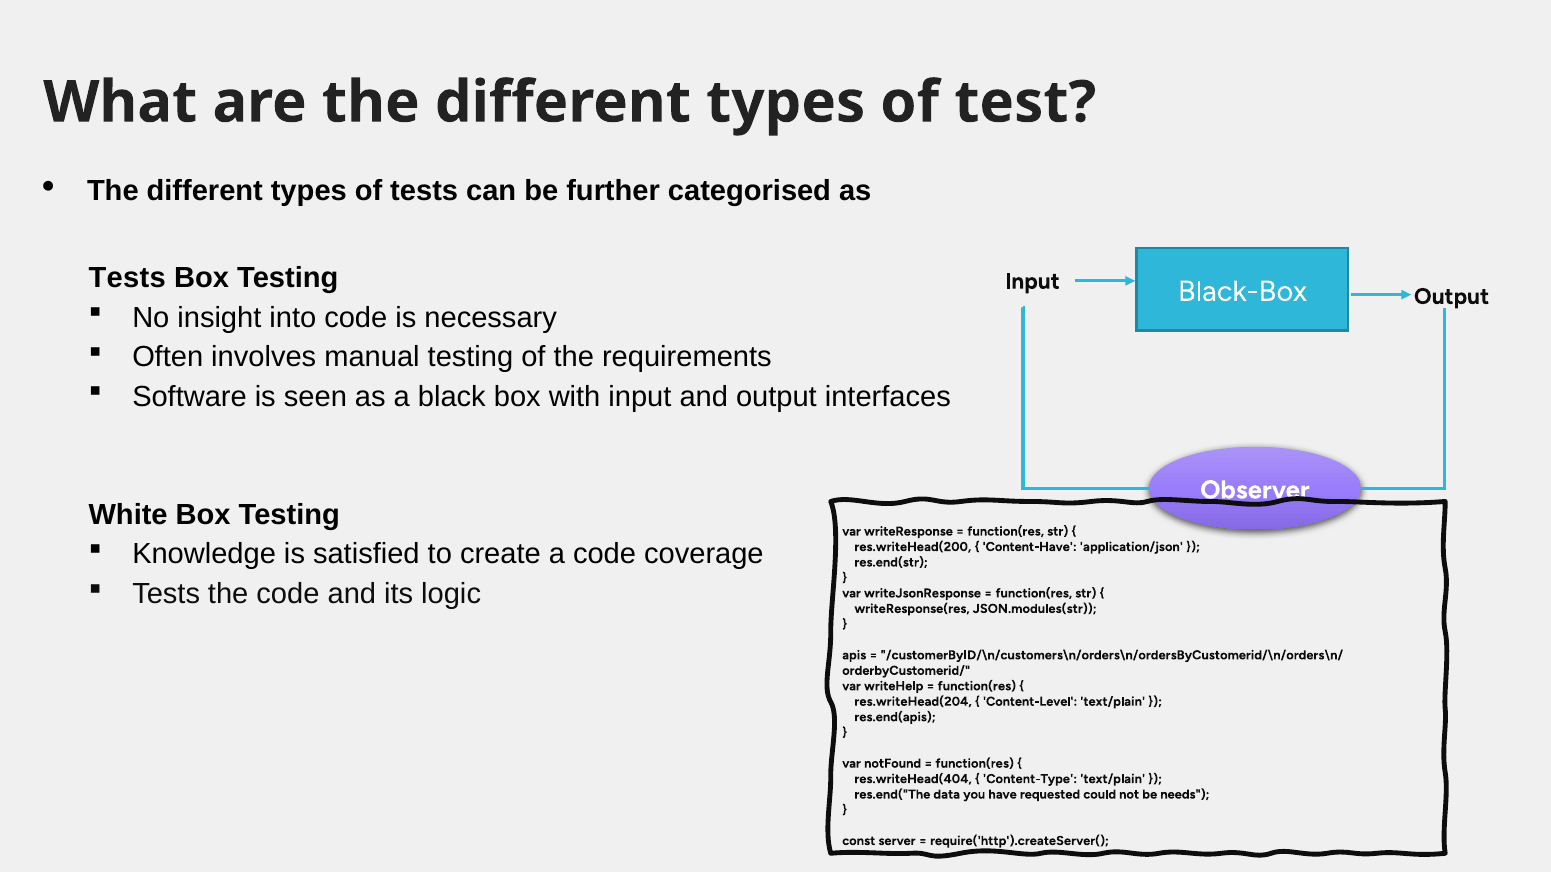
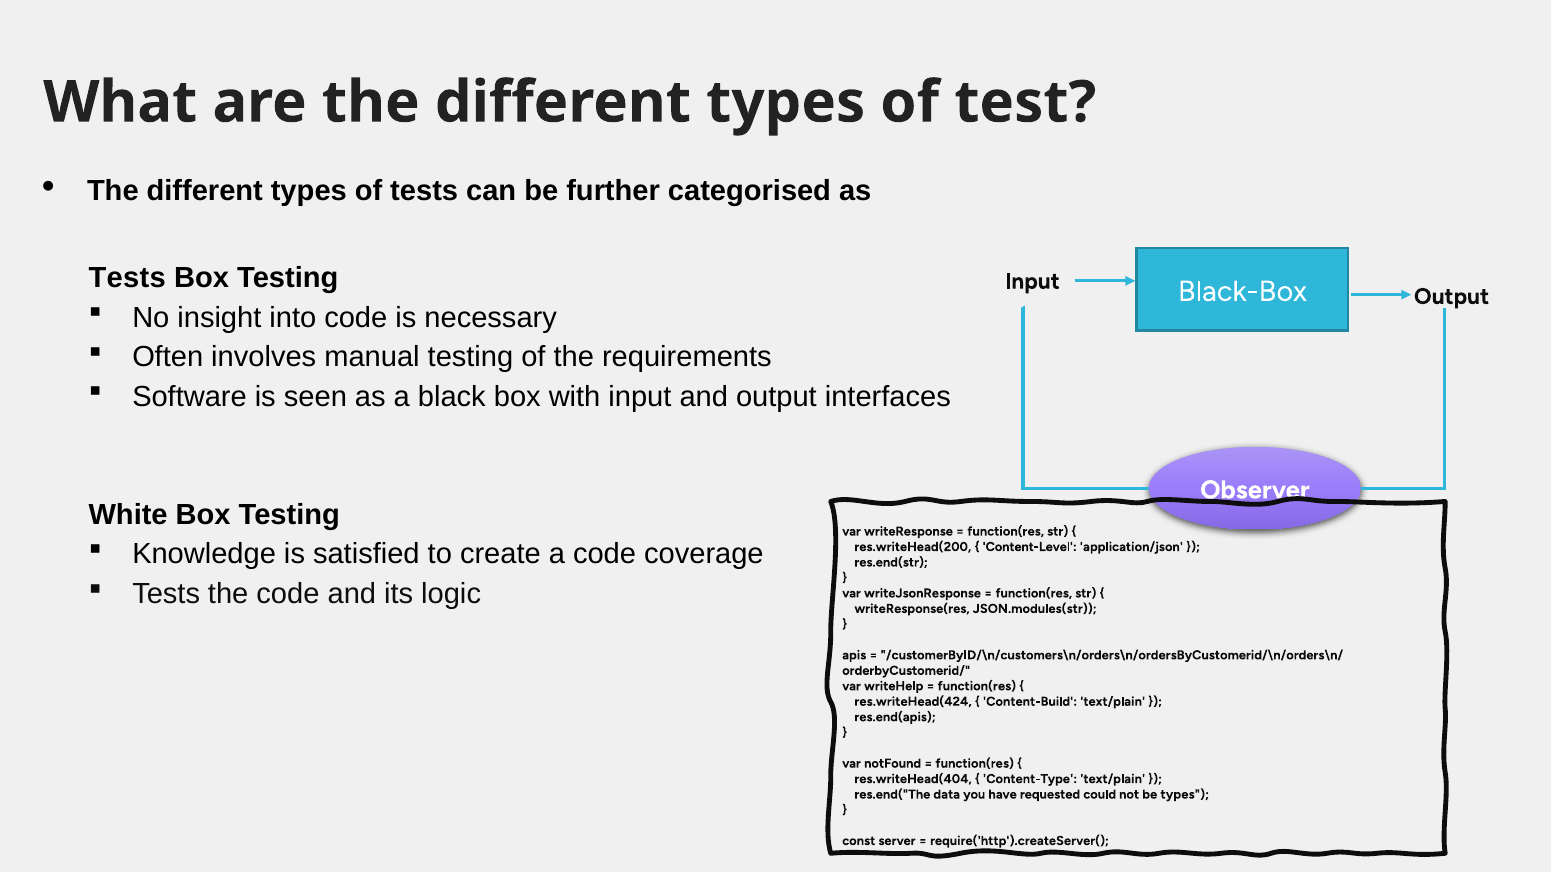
Content-Have: Content-Have -> Content-Level
res.writeHead(204: res.writeHead(204 -> res.writeHead(424
Content-Level: Content-Level -> Content-Build
be needs: needs -> types
